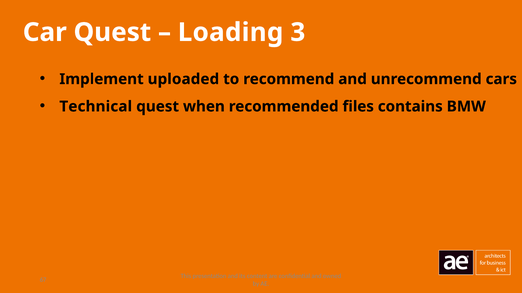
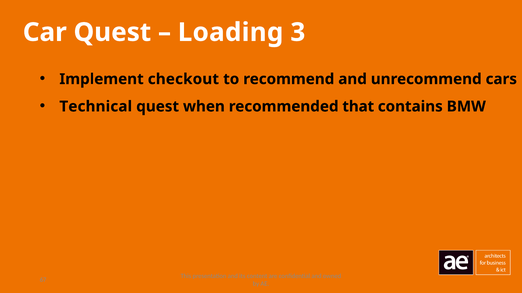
uploaded: uploaded -> checkout
files: files -> that
